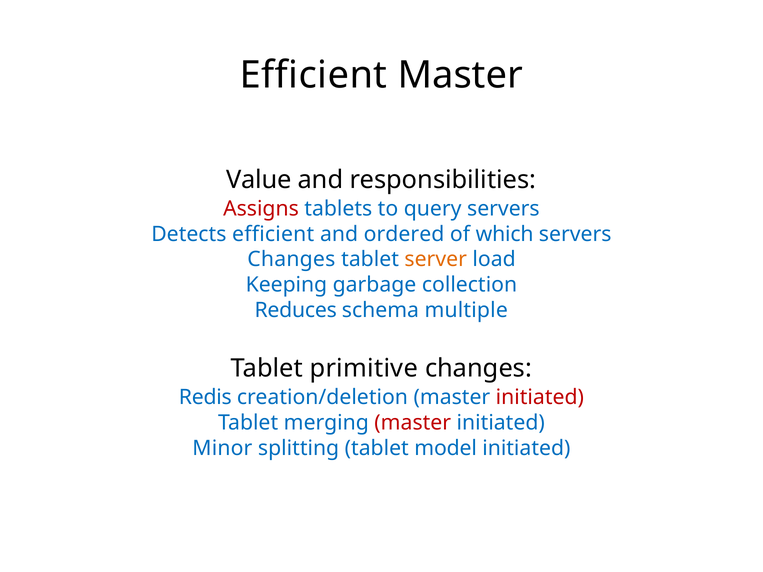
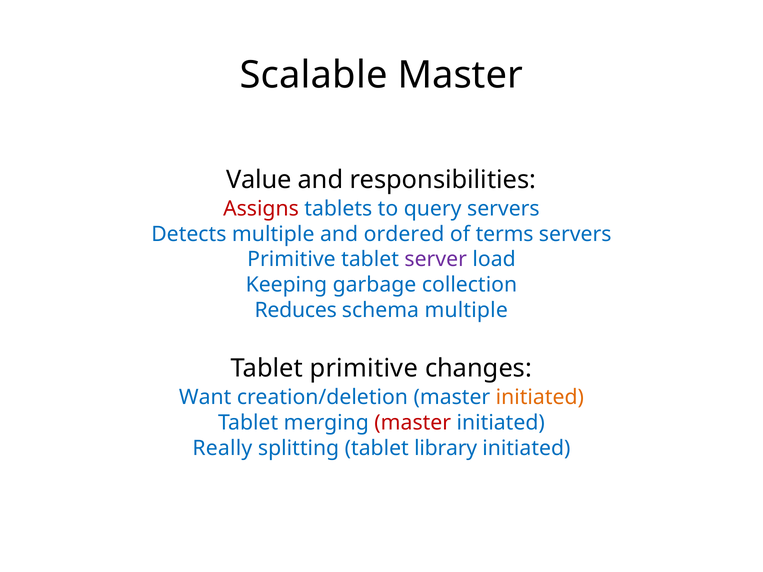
Efficient at (314, 75): Efficient -> Scalable
Detects efficient: efficient -> multiple
which: which -> terms
Changes at (291, 260): Changes -> Primitive
server colour: orange -> purple
Redis: Redis -> Want
initiated at (540, 397) colour: red -> orange
Minor: Minor -> Really
model: model -> library
